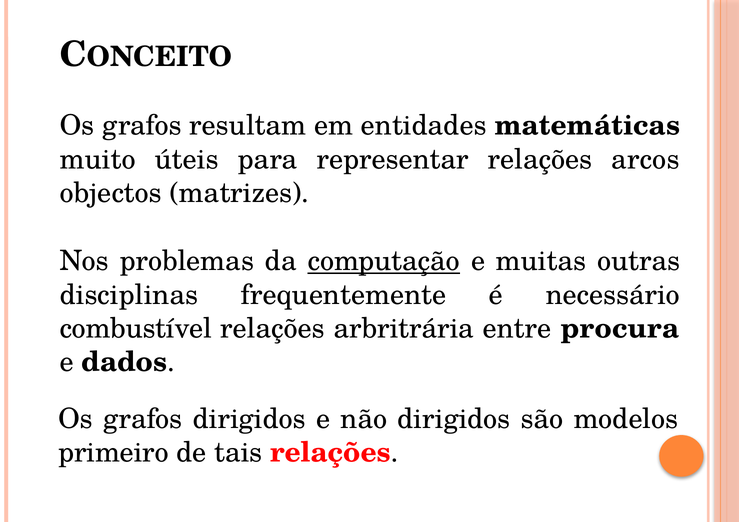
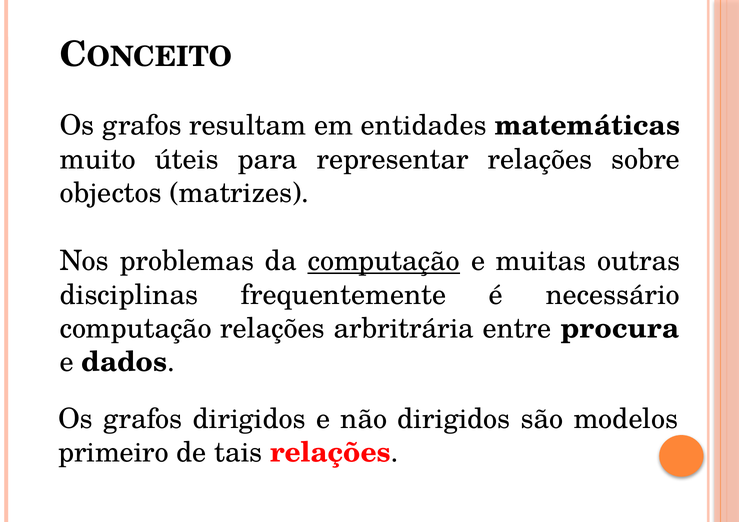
arcos: arcos -> sobre
combustível at (136, 329): combustível -> computação
